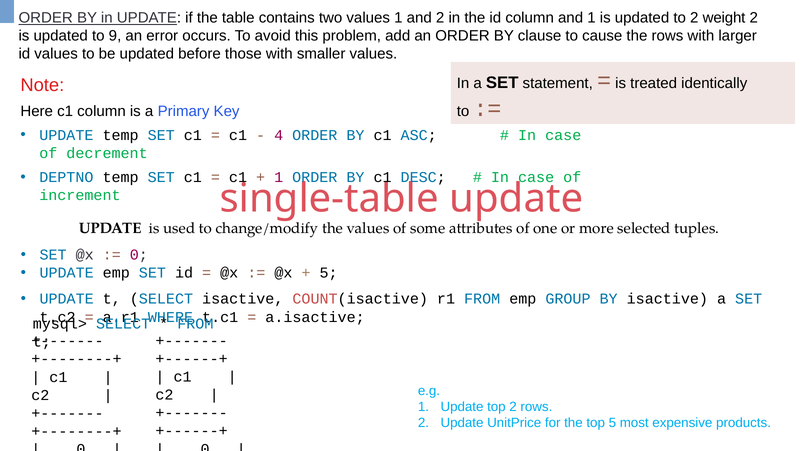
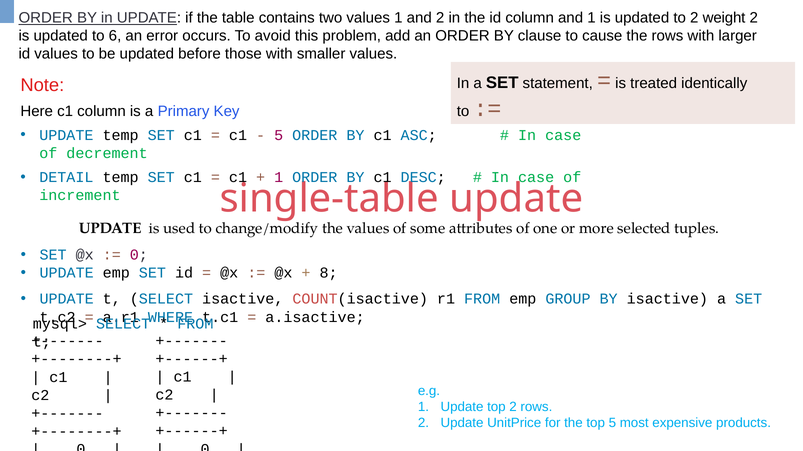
to 9: 9 -> 6
4 at (279, 135): 4 -> 5
DEPTNO: DEPTNO -> DETAIL
5 at (329, 273): 5 -> 8
